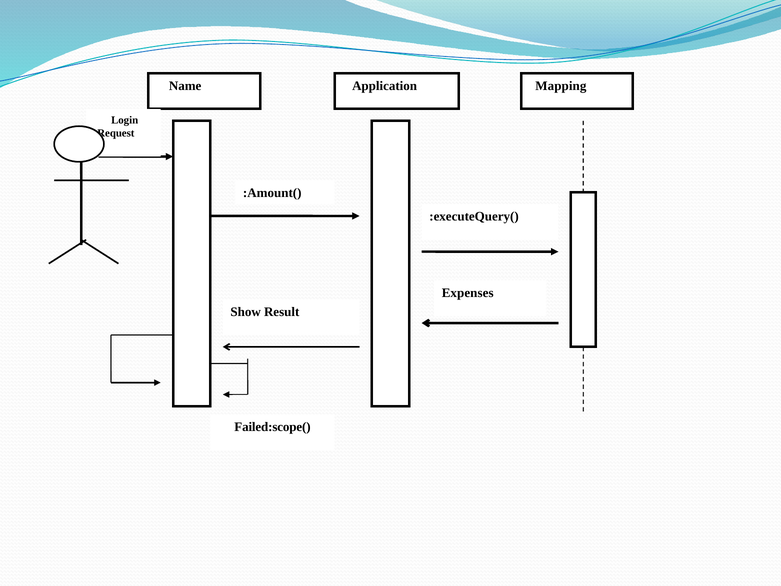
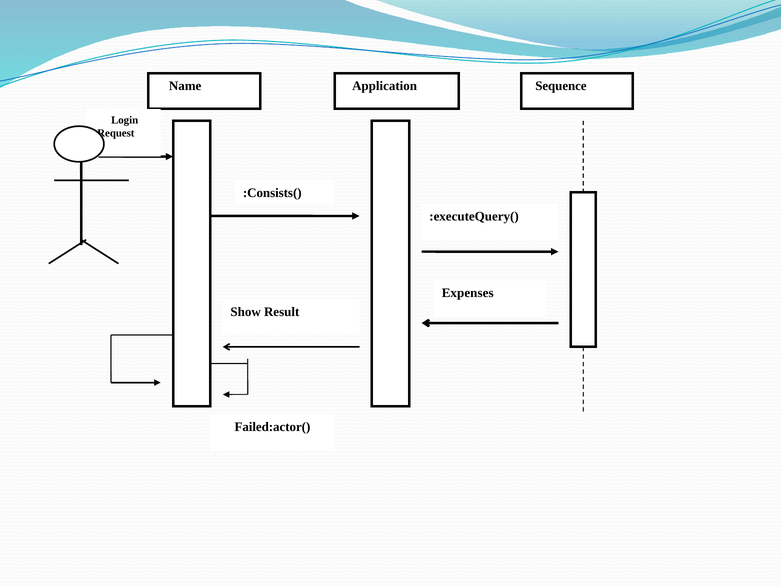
Mapping: Mapping -> Sequence
:Amount(: :Amount( -> :Consists(
Failed:scope(: Failed:scope( -> Failed:actor(
